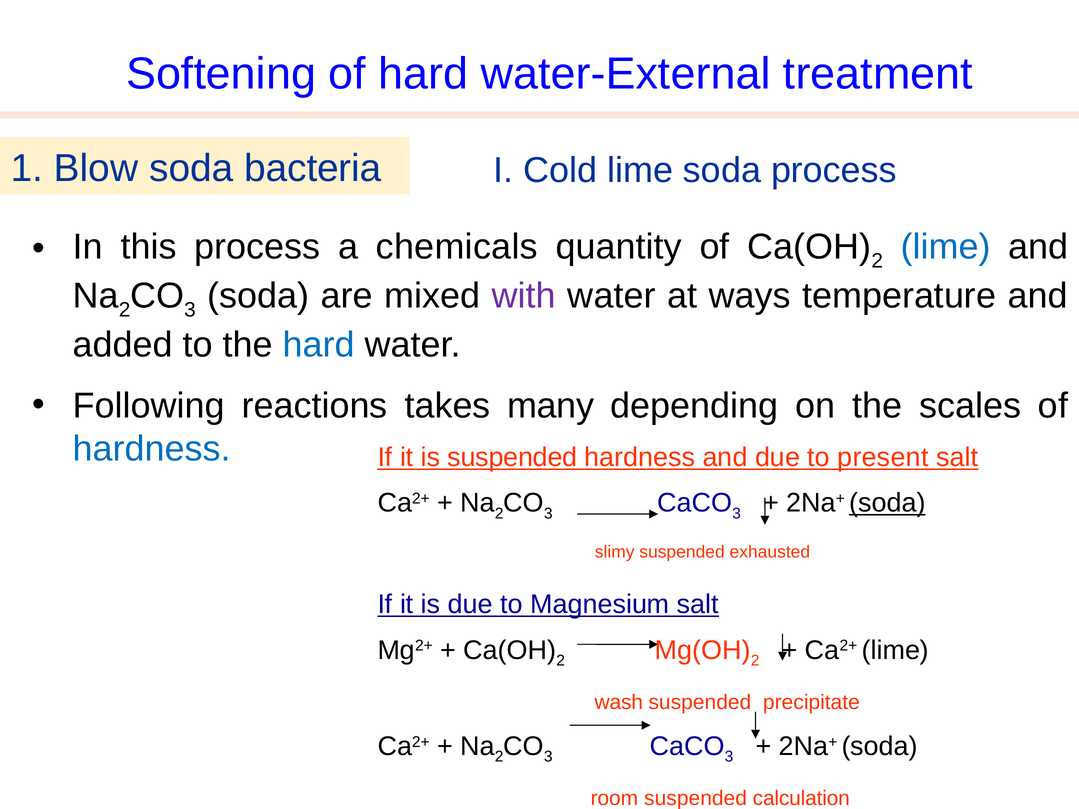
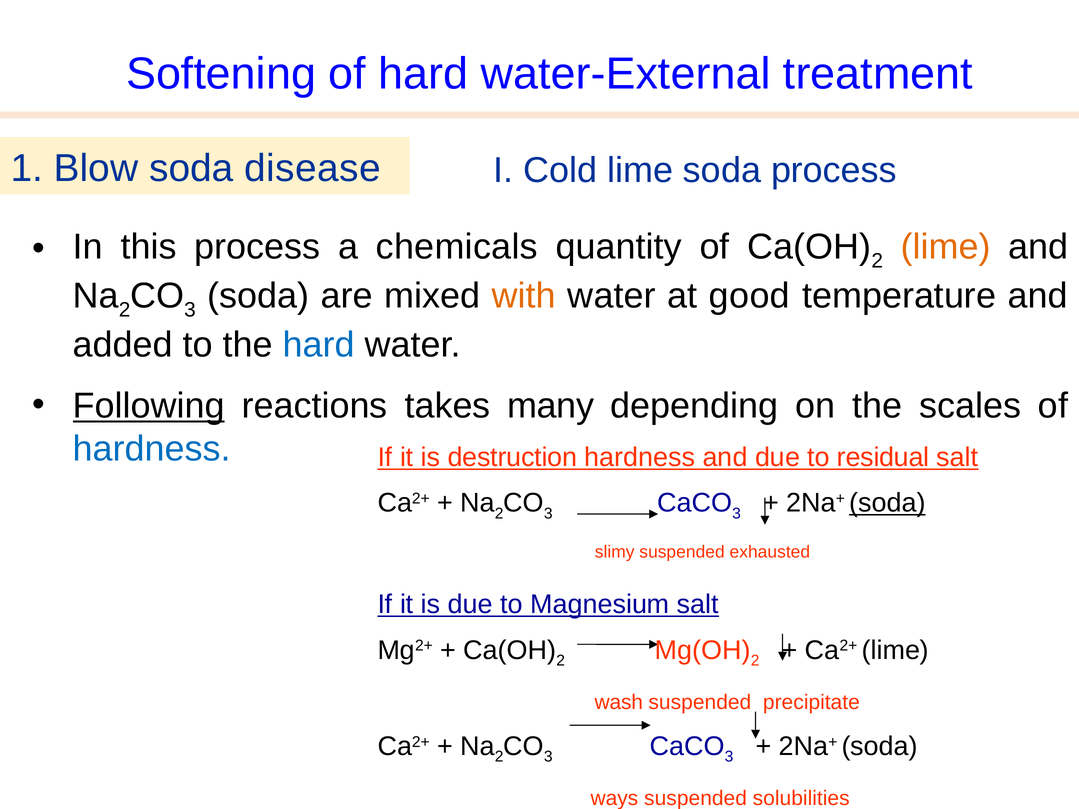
bacteria: bacteria -> disease
lime at (946, 247) colour: blue -> orange
with colour: purple -> orange
ways: ways -> good
Following underline: none -> present
is suspended: suspended -> destruction
present: present -> residual
room: room -> ways
calculation: calculation -> solubilities
